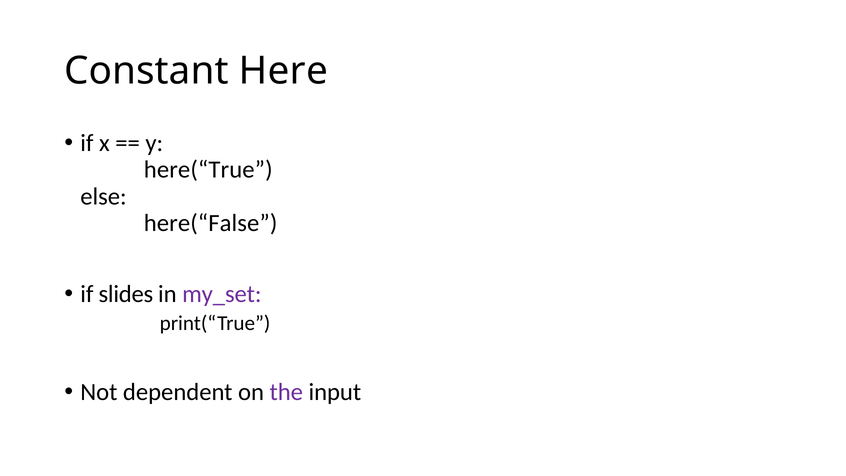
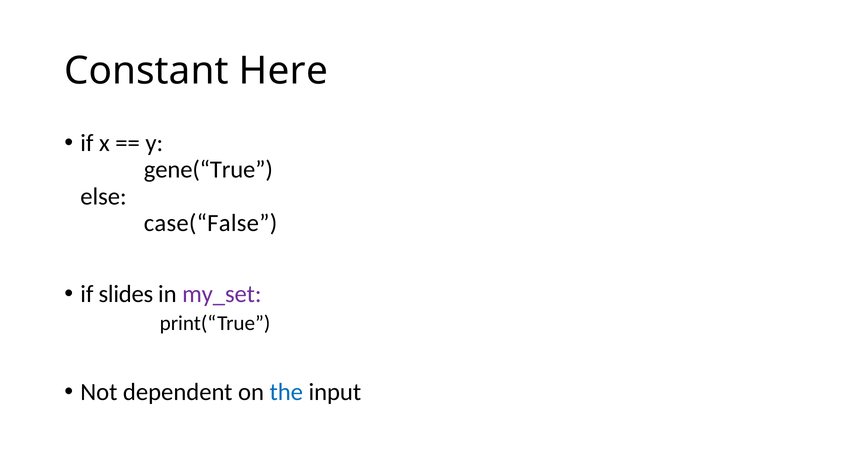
here(“True: here(“True -> gene(“True
here(“False: here(“False -> case(“False
the colour: purple -> blue
